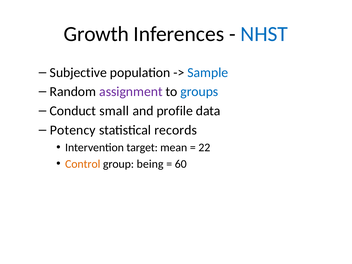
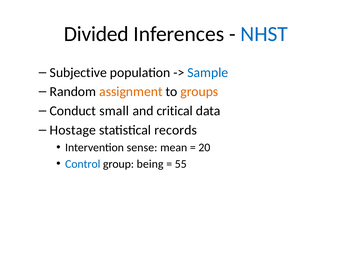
Growth: Growth -> Divided
assignment colour: purple -> orange
groups colour: blue -> orange
profile: profile -> critical
Potency: Potency -> Hostage
target: target -> sense
22: 22 -> 20
Control colour: orange -> blue
60: 60 -> 55
